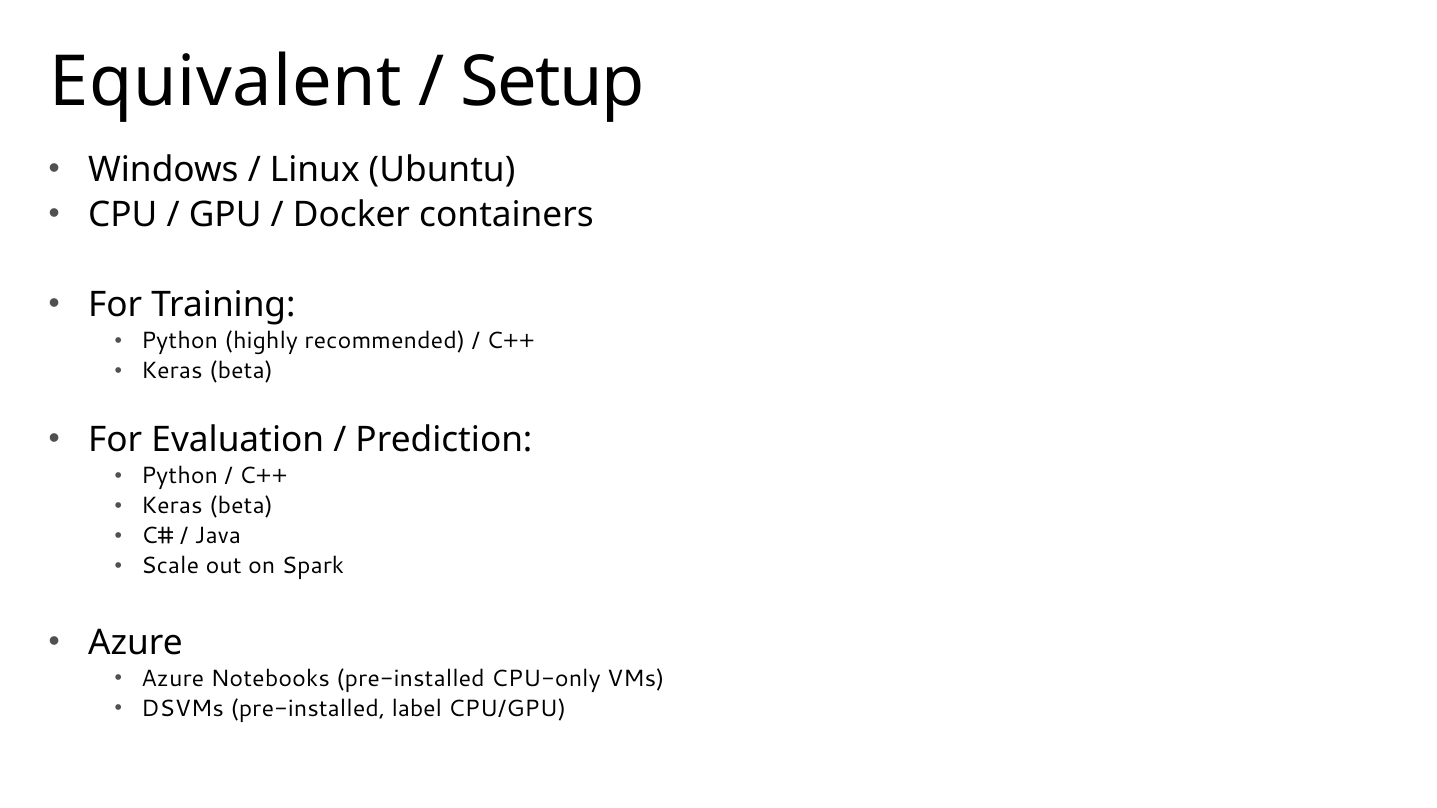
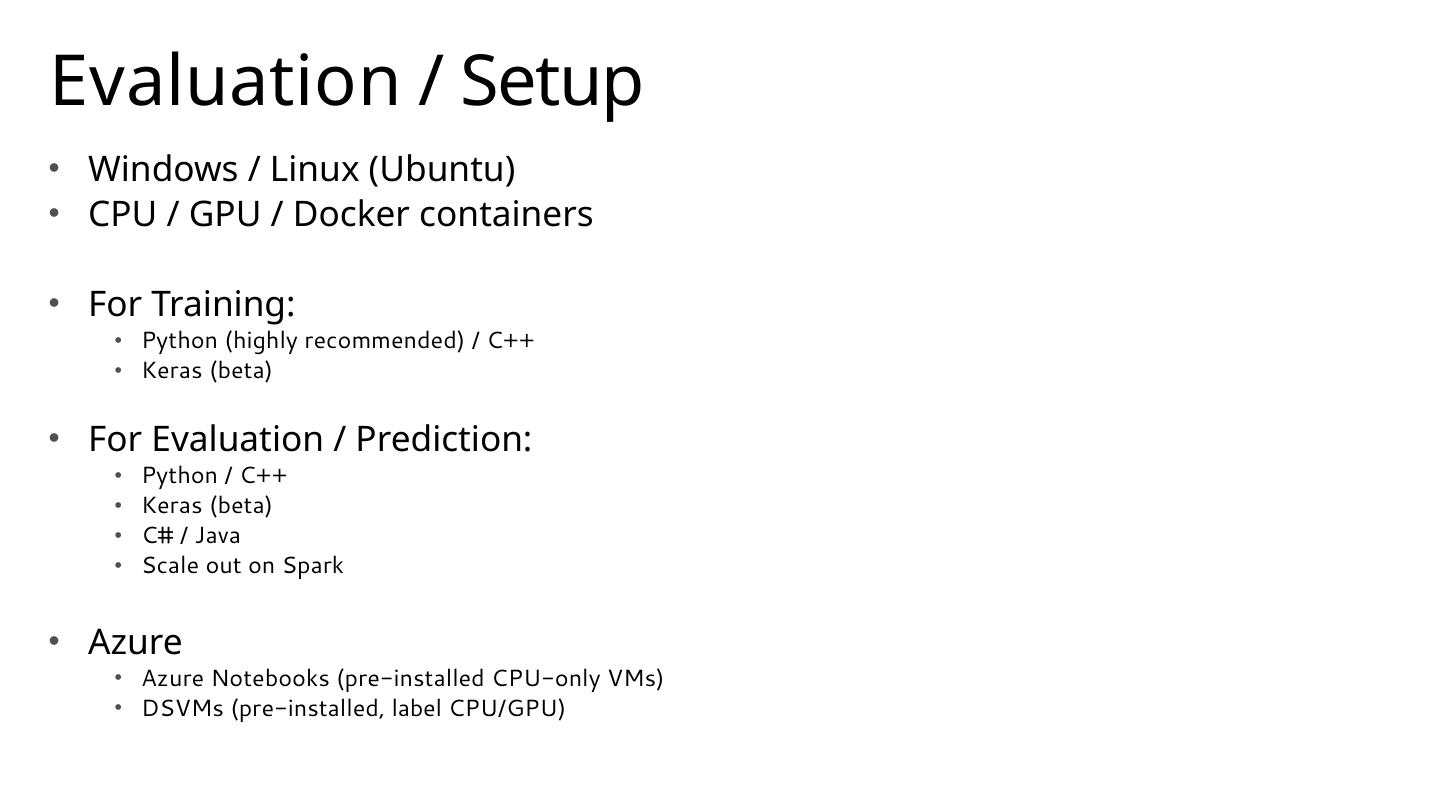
Equivalent at (226, 82): Equivalent -> Evaluation
